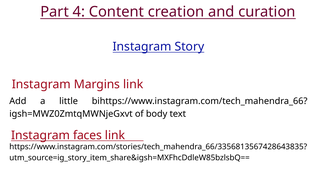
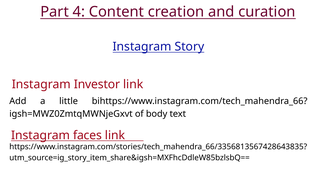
Margins: Margins -> Investor
